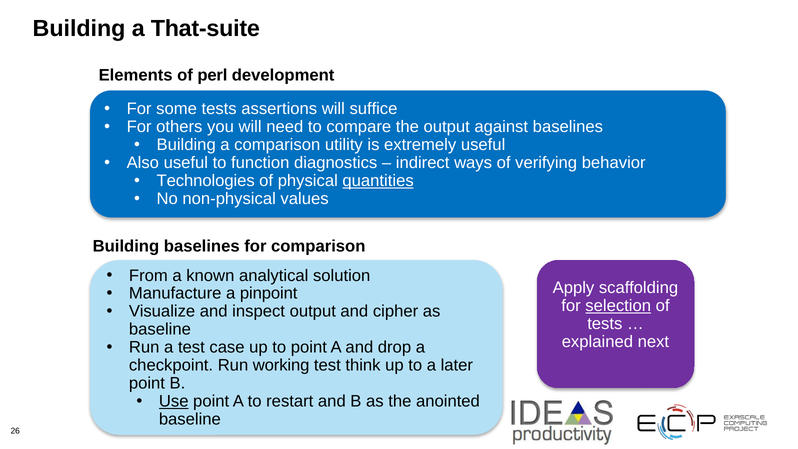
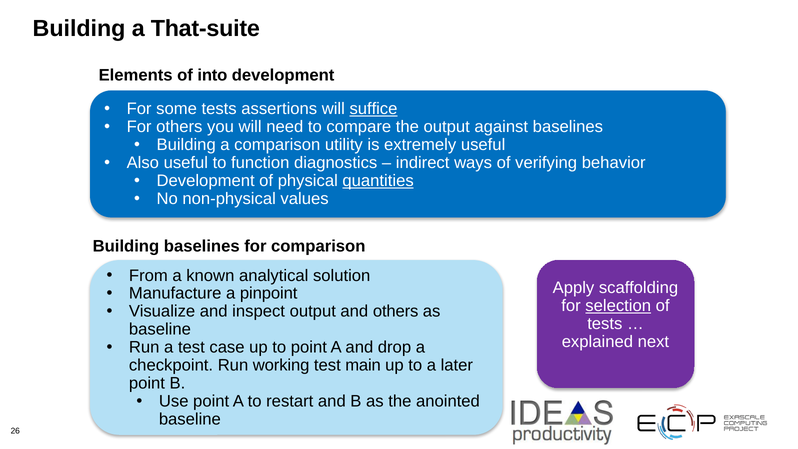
perl: perl -> into
suffice underline: none -> present
Technologies at (206, 181): Technologies -> Development
and cipher: cipher -> others
think: think -> main
Use underline: present -> none
